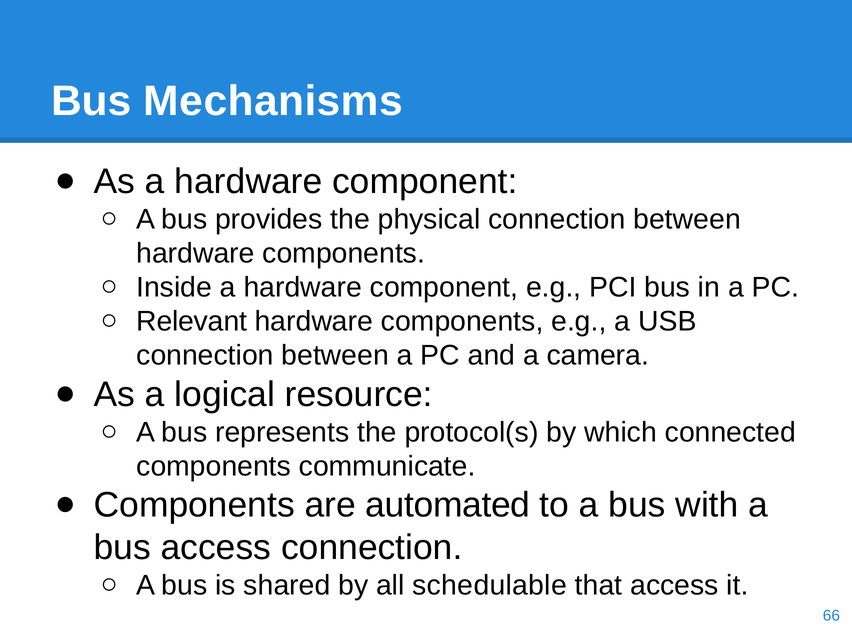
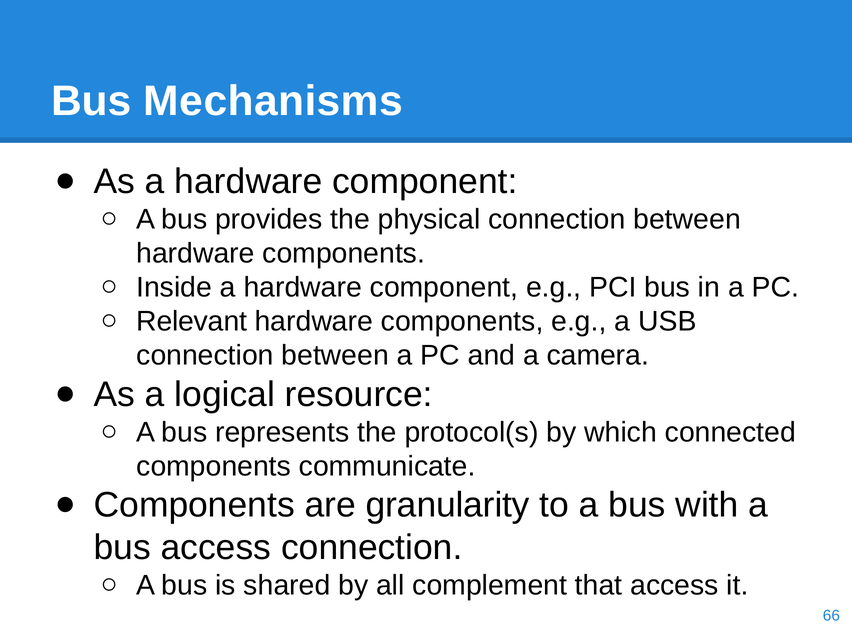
automated: automated -> granularity
schedulable: schedulable -> complement
